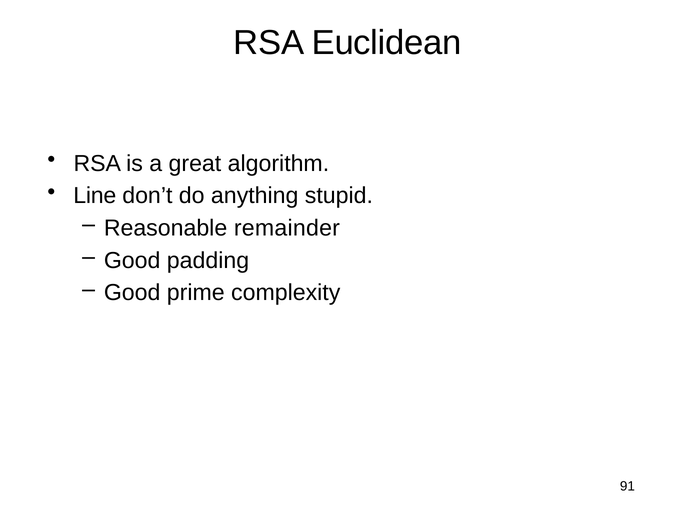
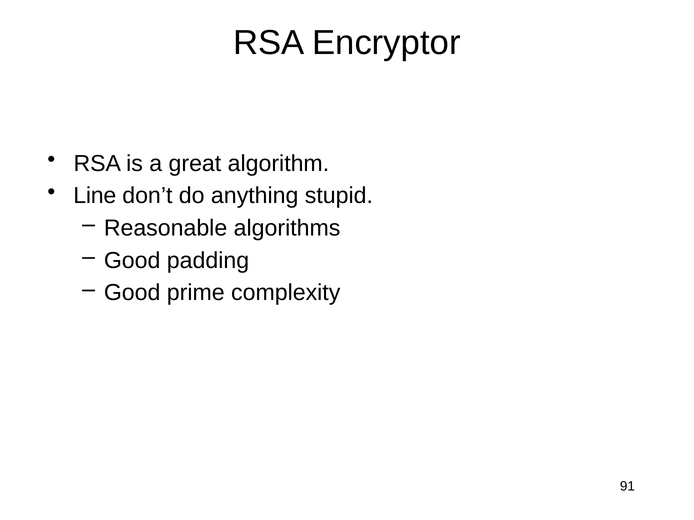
Euclidean: Euclidean -> Encryptor
remainder: remainder -> algorithms
